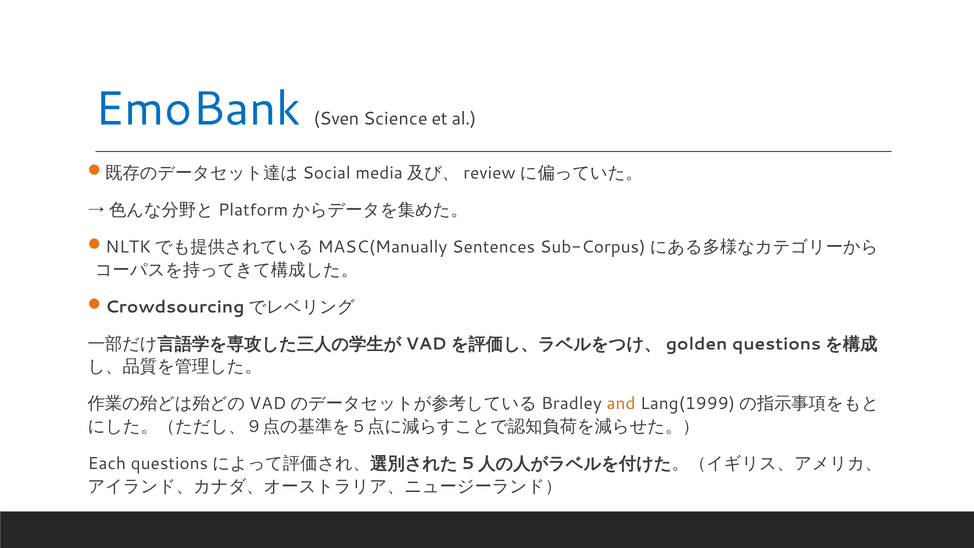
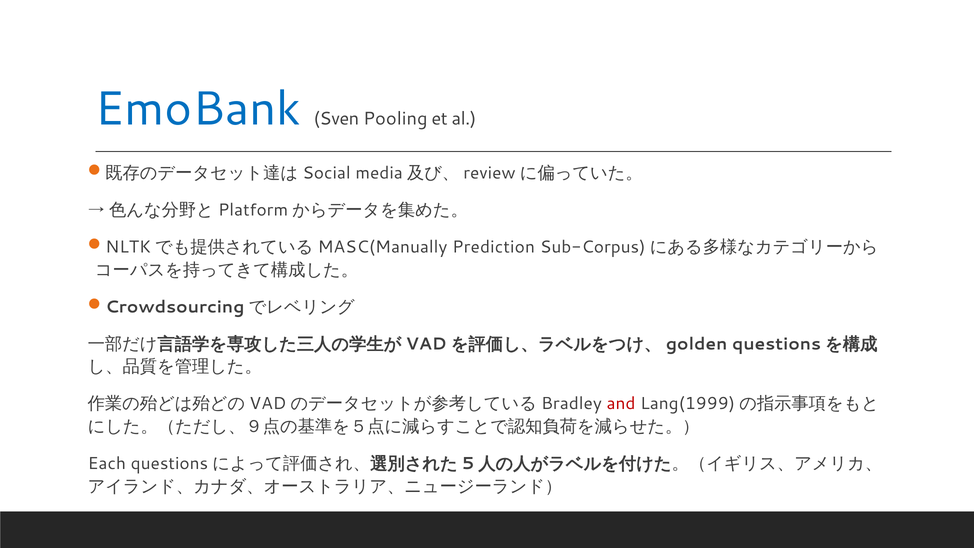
Science: Science -> Pooling
Sentences: Sentences -> Prediction
and colour: orange -> red
